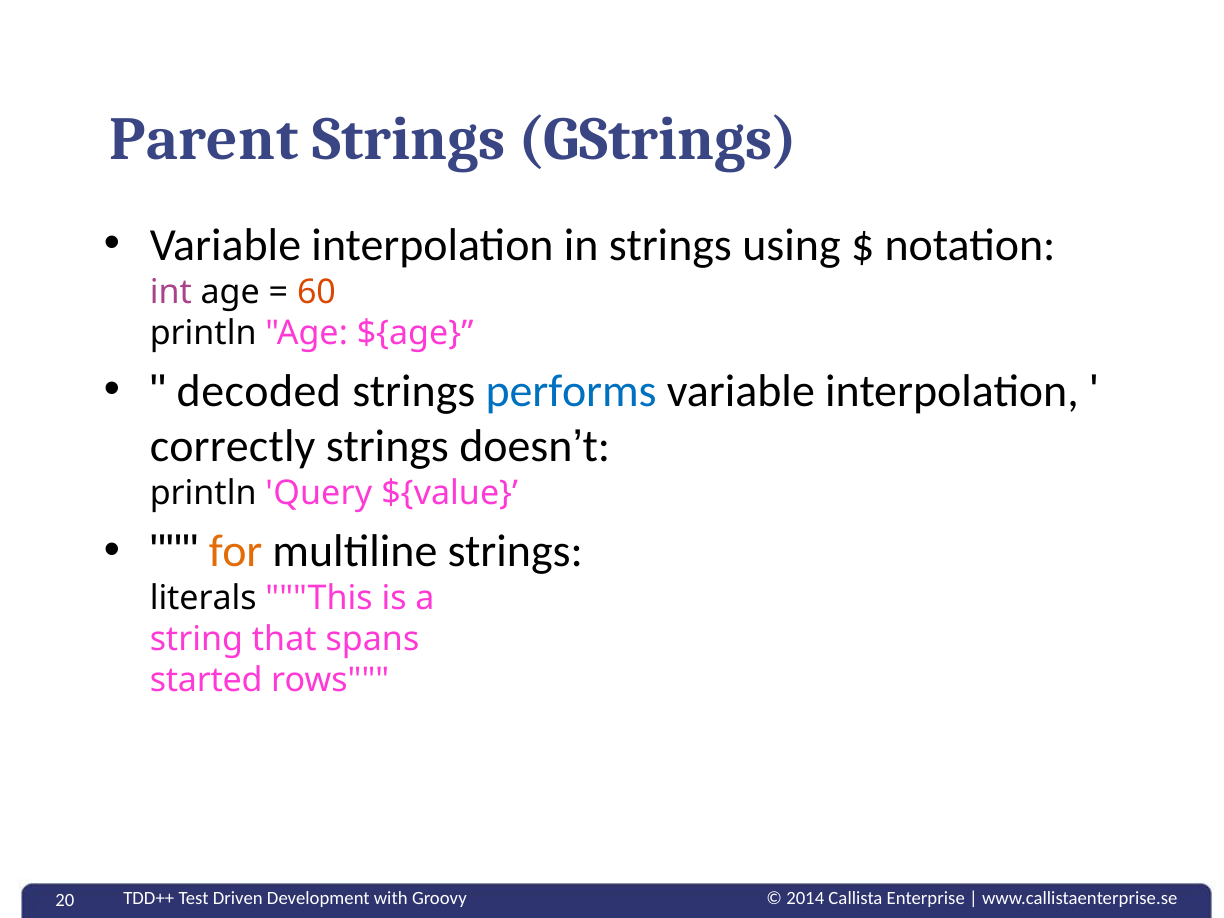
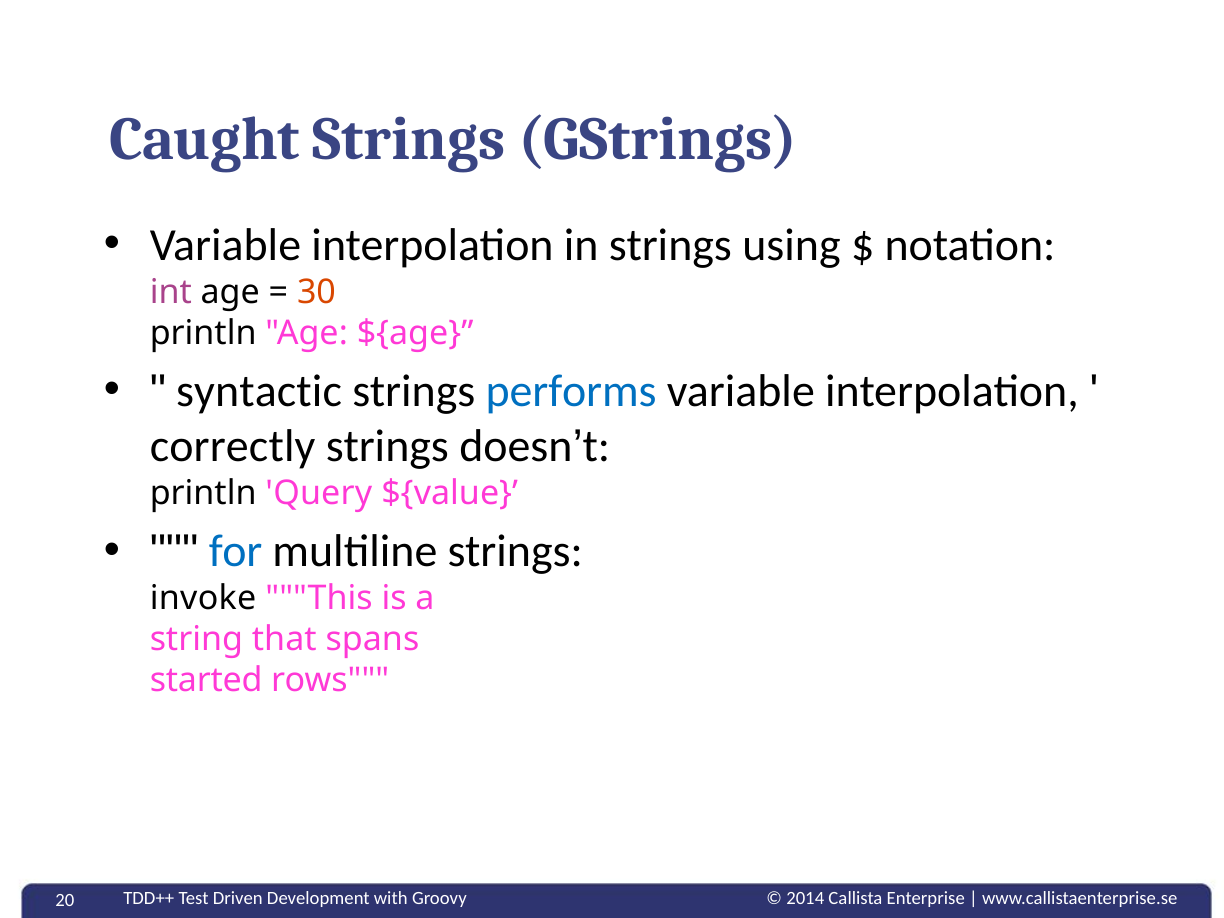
Parent: Parent -> Caught
60: 60 -> 30
decoded: decoded -> syntactic
for colour: orange -> blue
literals: literals -> invoke
